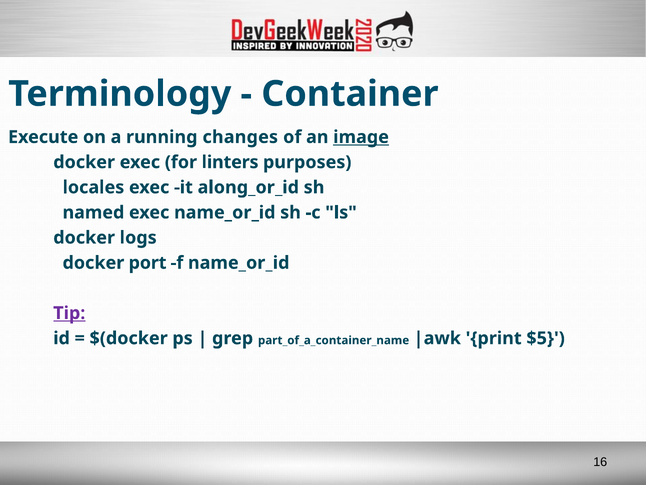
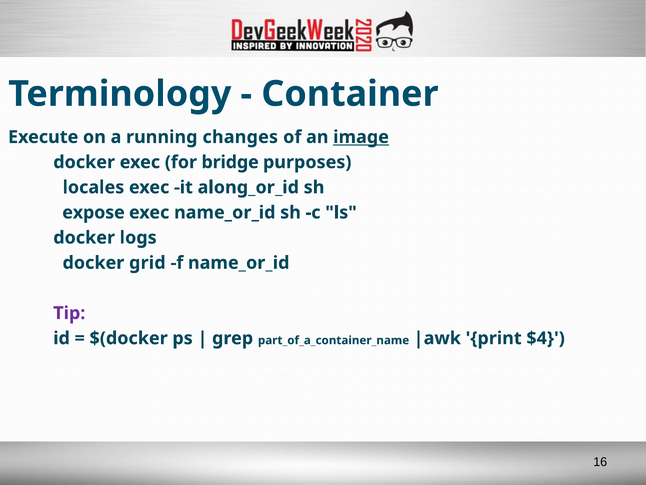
linters: linters -> bridge
named: named -> expose
port: port -> grid
Tip underline: present -> none
$5: $5 -> $4
